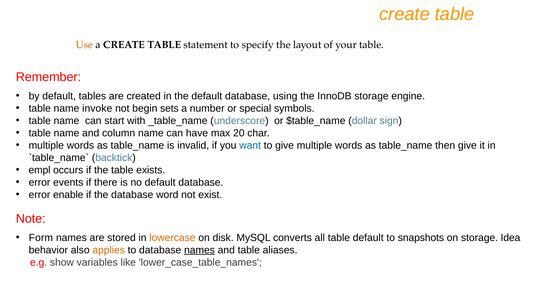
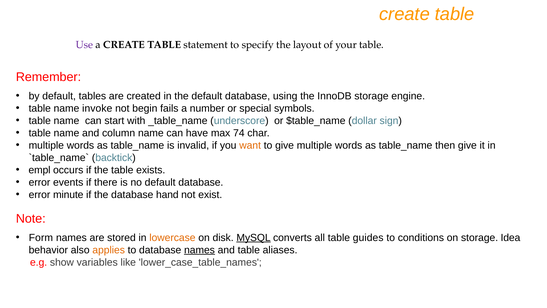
Use colour: orange -> purple
sets: sets -> fails
20: 20 -> 74
want colour: blue -> orange
enable: enable -> minute
word: word -> hand
MySQL underline: none -> present
table default: default -> guides
snapshots: snapshots -> conditions
